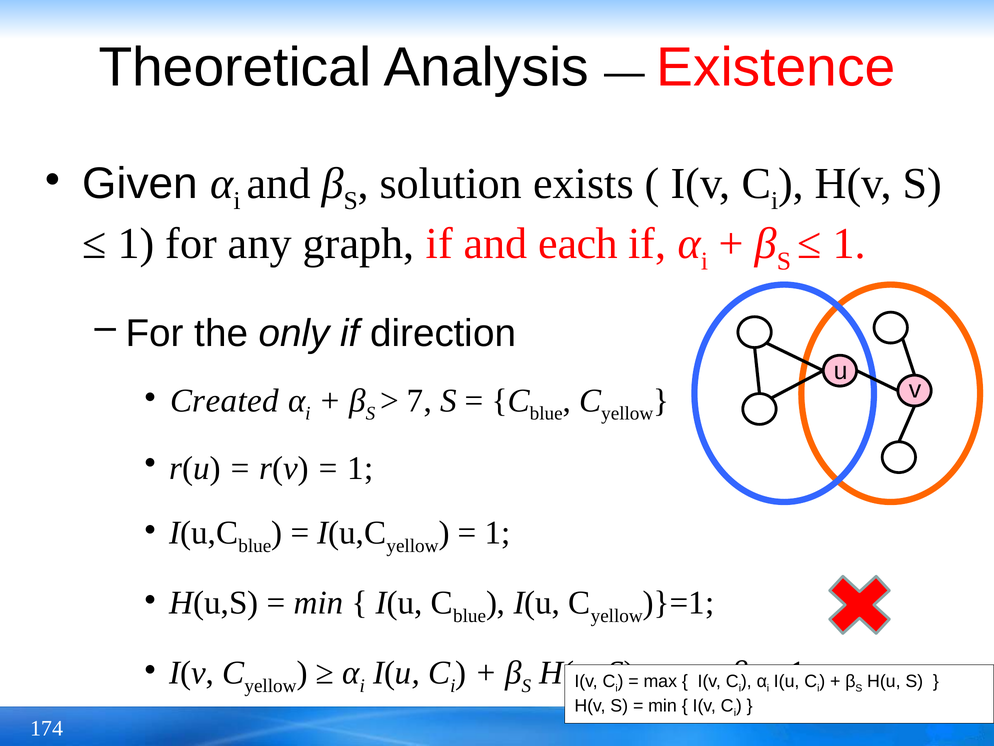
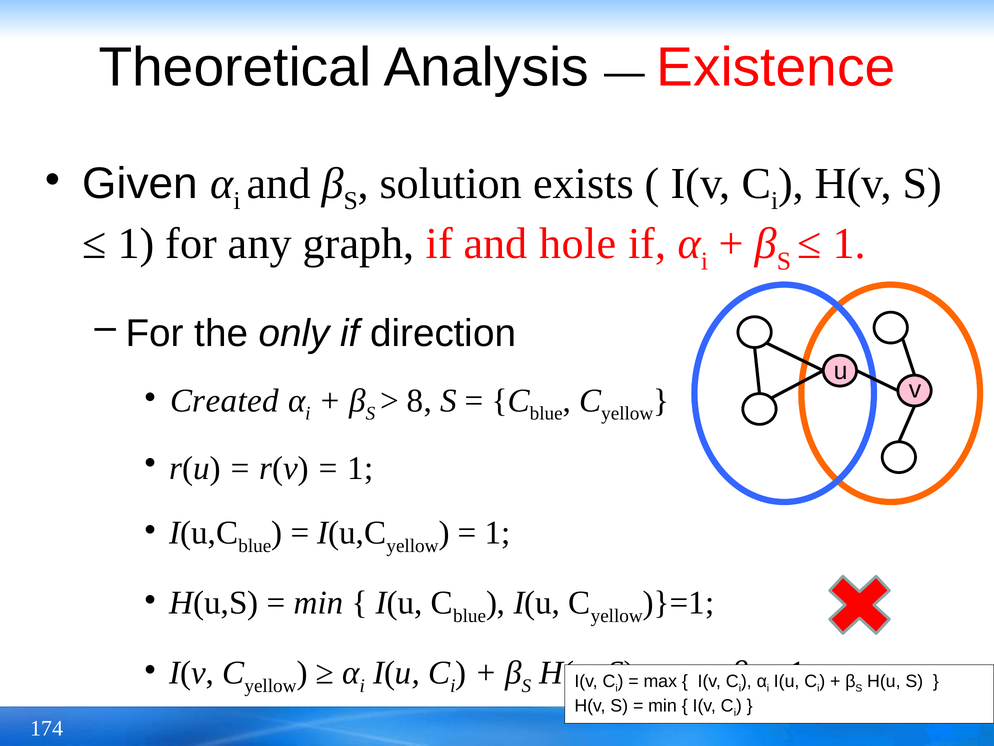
each: each -> hole
7: 7 -> 8
